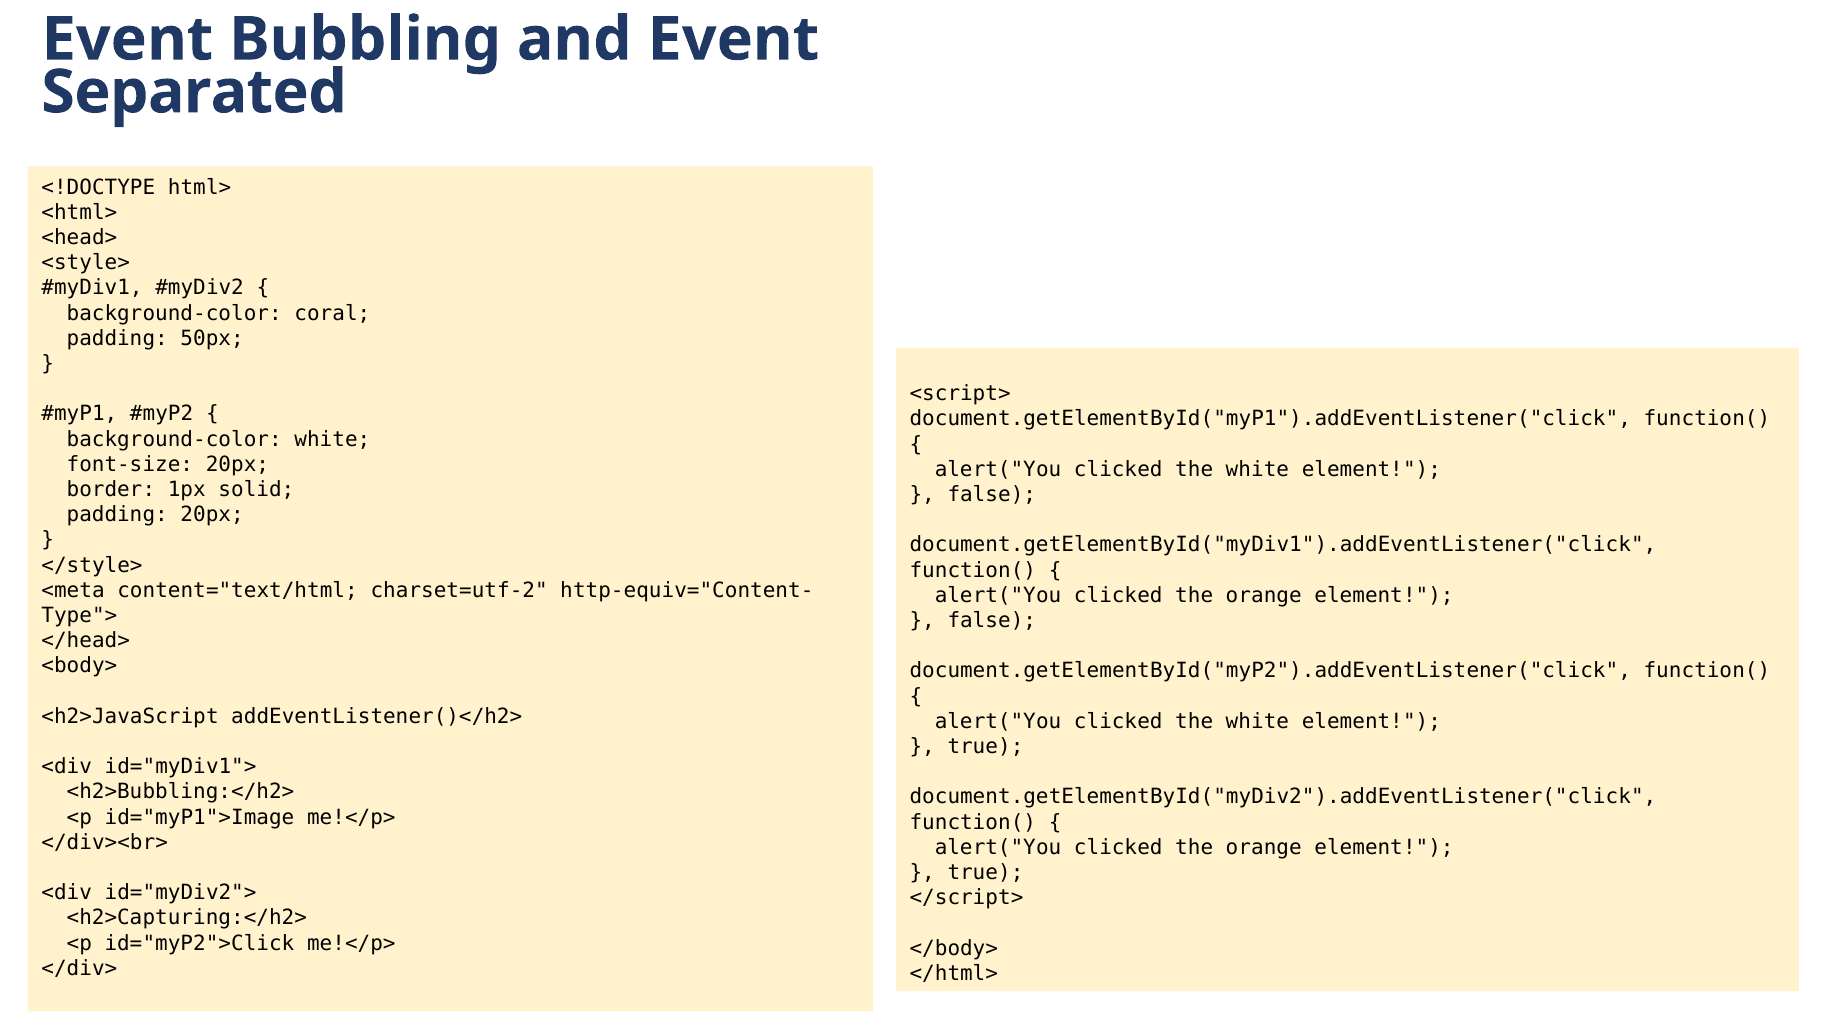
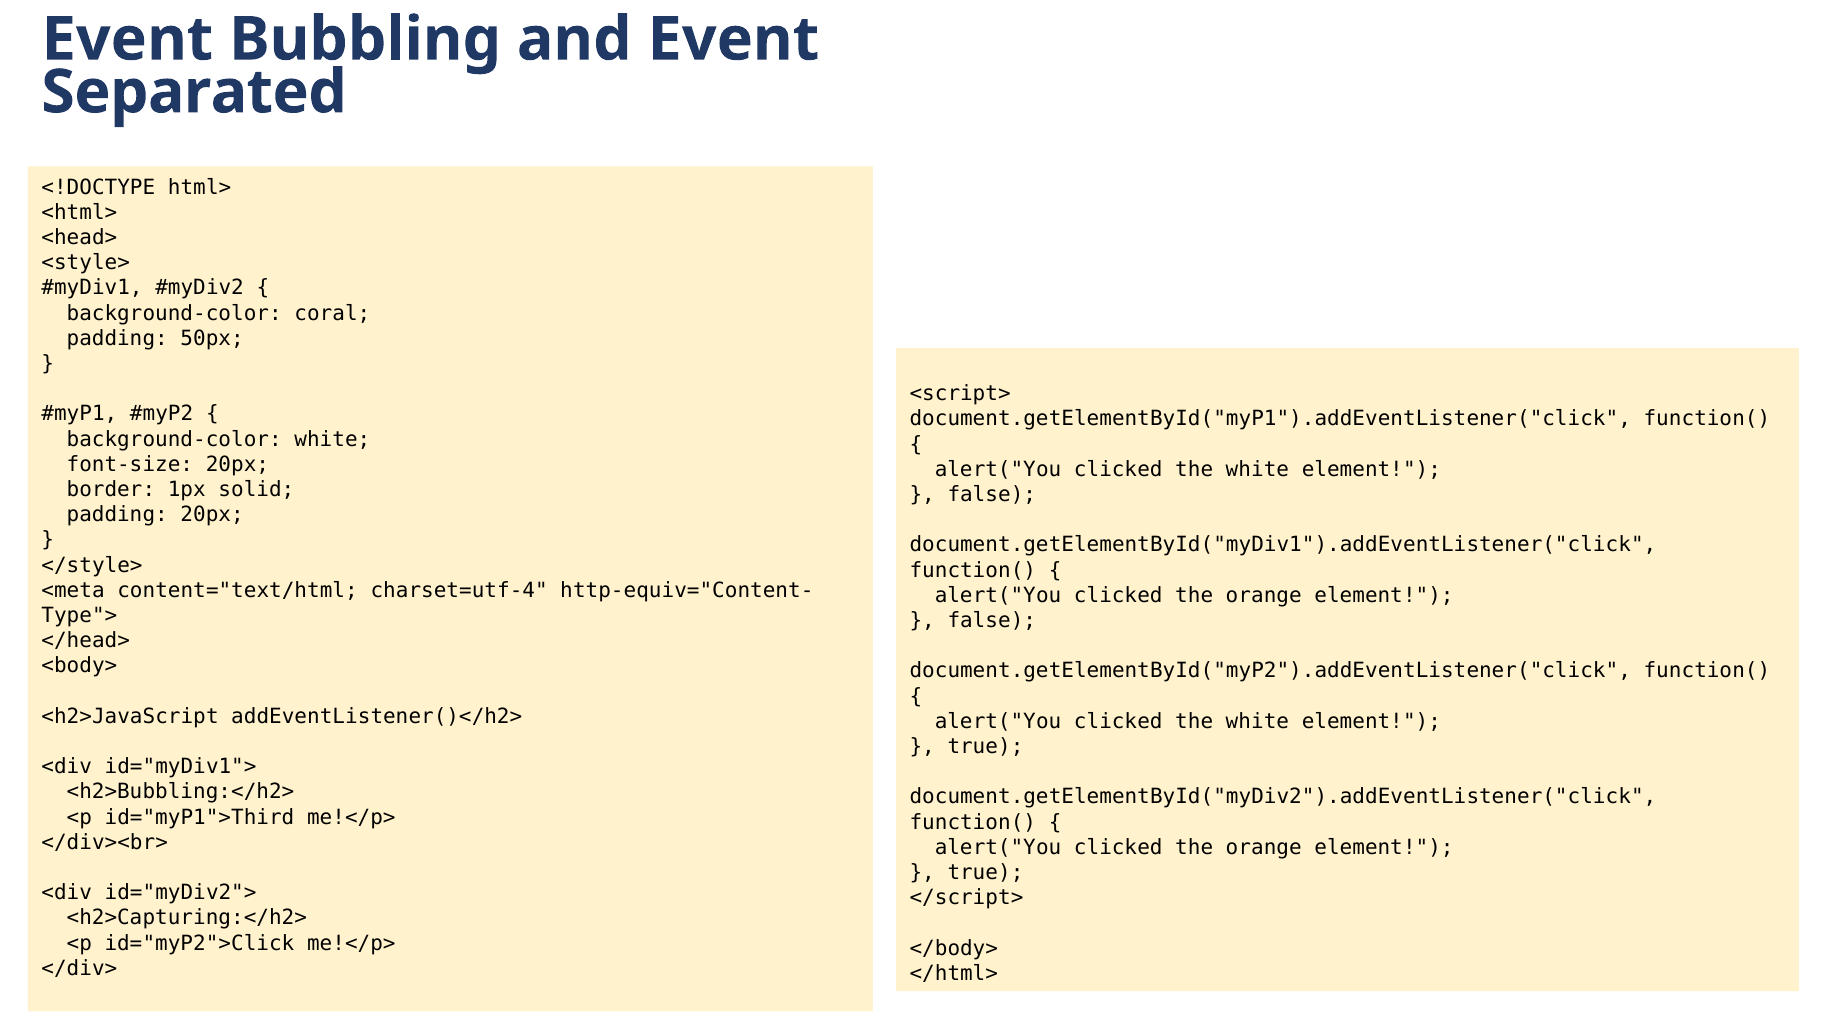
charset=utf-2: charset=utf-2 -> charset=utf-4
id="myP1">Image: id="myP1">Image -> id="myP1">Third
